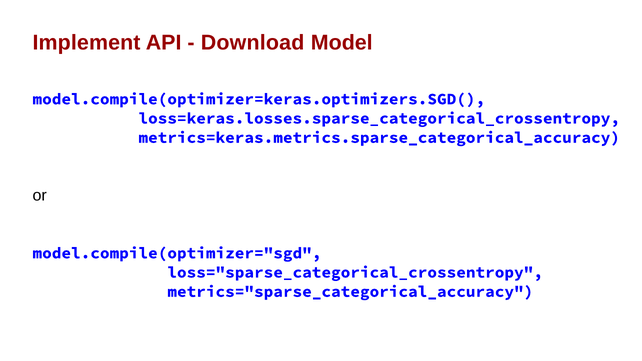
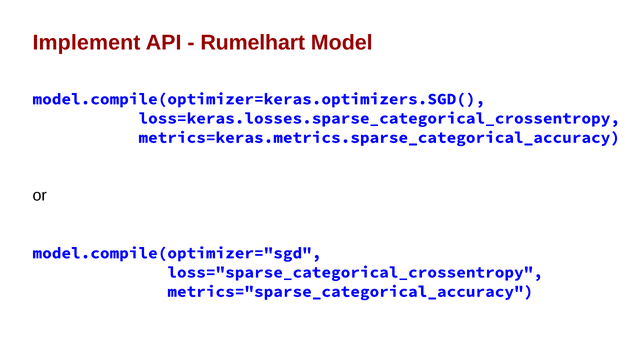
Download: Download -> Rumelhart
